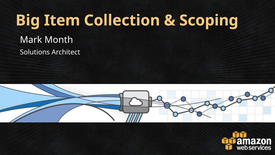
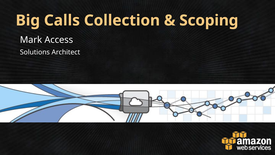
Item: Item -> Calls
Month: Month -> Access
